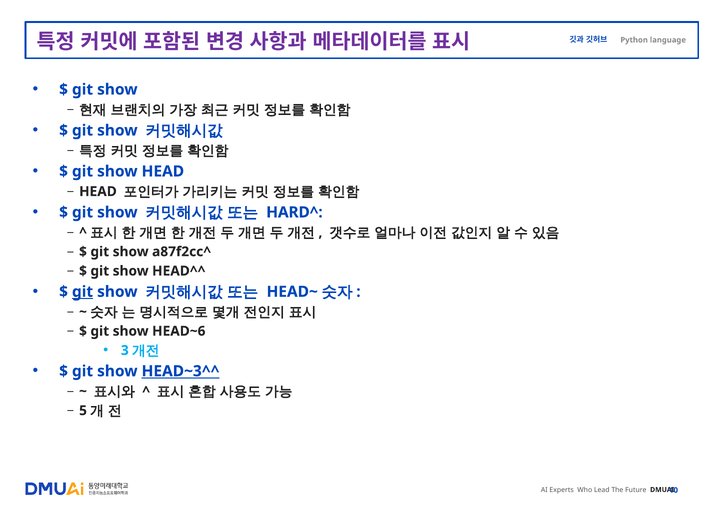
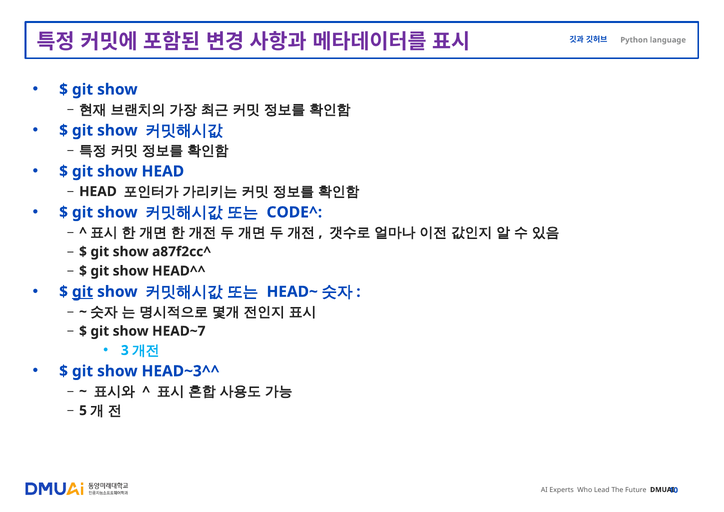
HARD^: HARD^ -> CODE^
HEAD~6: HEAD~6 -> HEAD~7
HEAD~3^^ underline: present -> none
